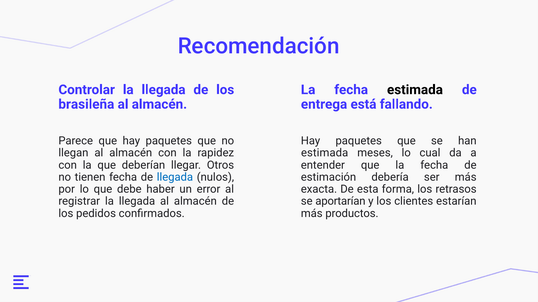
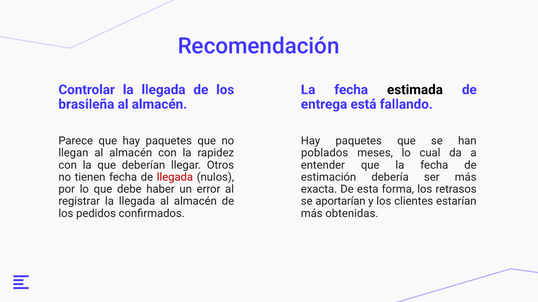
estimada at (325, 153): estimada -> poblados
llegada at (175, 177) colour: blue -> red
productos: productos -> obtenidas
